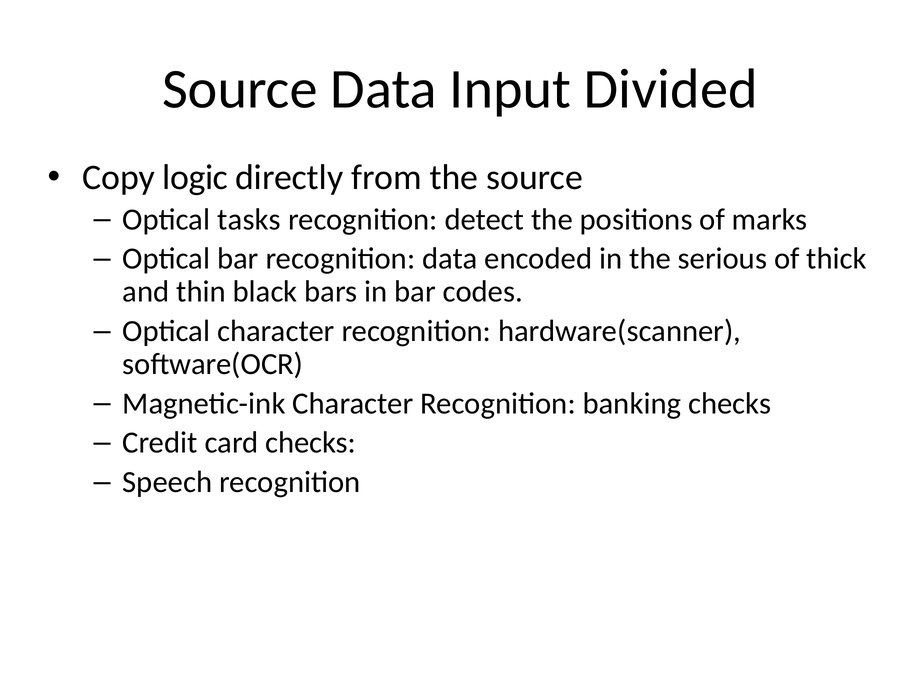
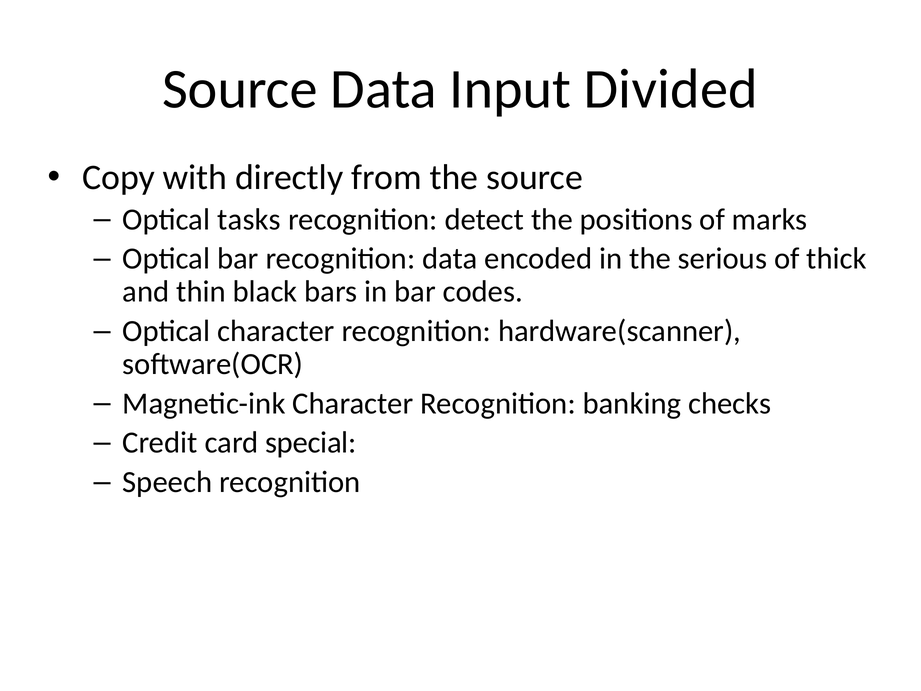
logic: logic -> with
card checks: checks -> special
